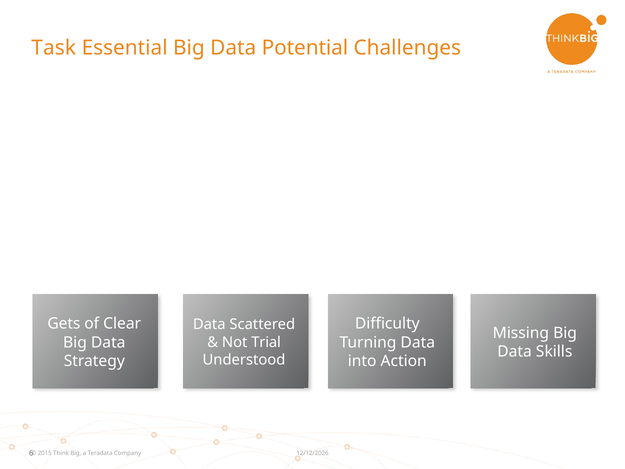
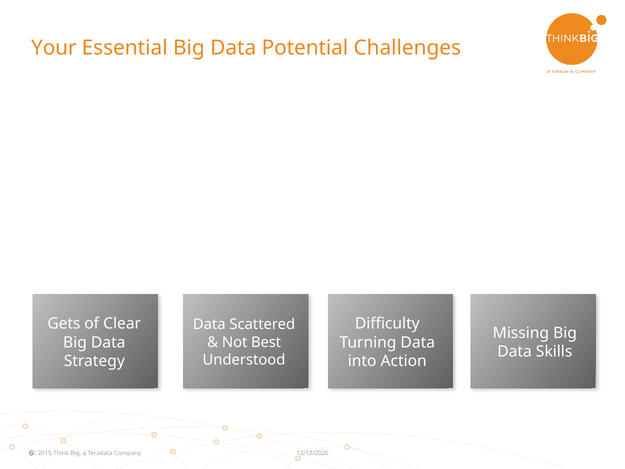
Task: Task -> Your
Trial: Trial -> Best
